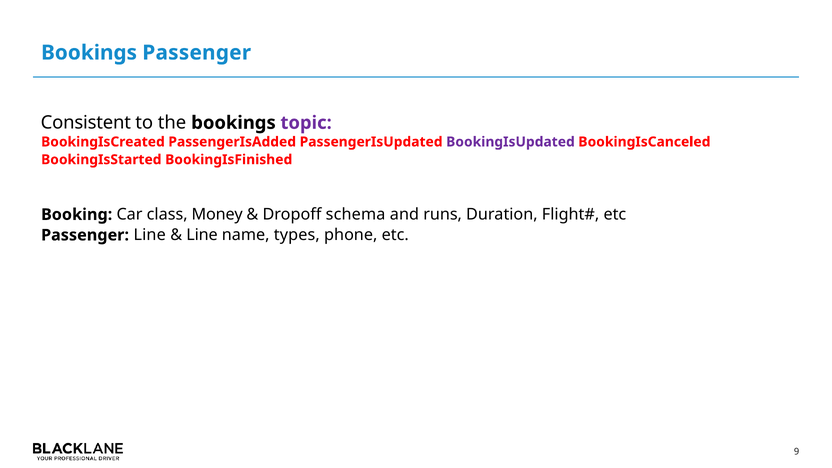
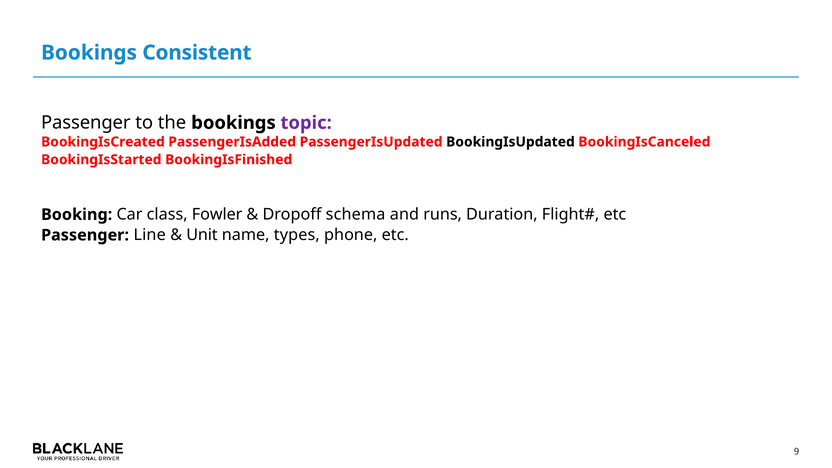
Bookings Passenger: Passenger -> Consistent
Consistent at (86, 123): Consistent -> Passenger
BookingIsUpdated colour: purple -> black
Money: Money -> Fowler
Line at (202, 235): Line -> Unit
